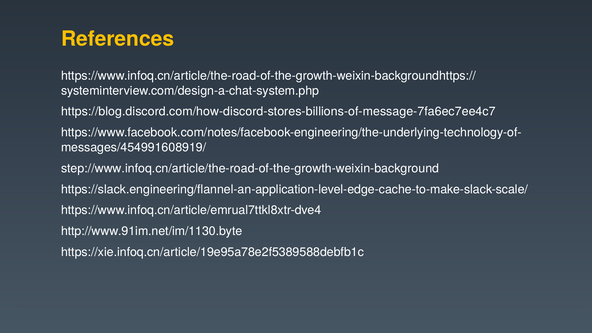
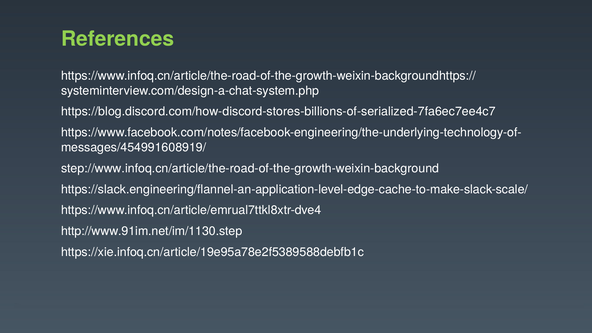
References colour: yellow -> light green
https://blog.discord.com/how-discord-stores-billions-of-message-7fa6ec7ee4c7: https://blog.discord.com/how-discord-stores-billions-of-message-7fa6ec7ee4c7 -> https://blog.discord.com/how-discord-stores-billions-of-serialized-7fa6ec7ee4c7
http://www.91im.net/im/1130.byte: http://www.91im.net/im/1130.byte -> http://www.91im.net/im/1130.step
